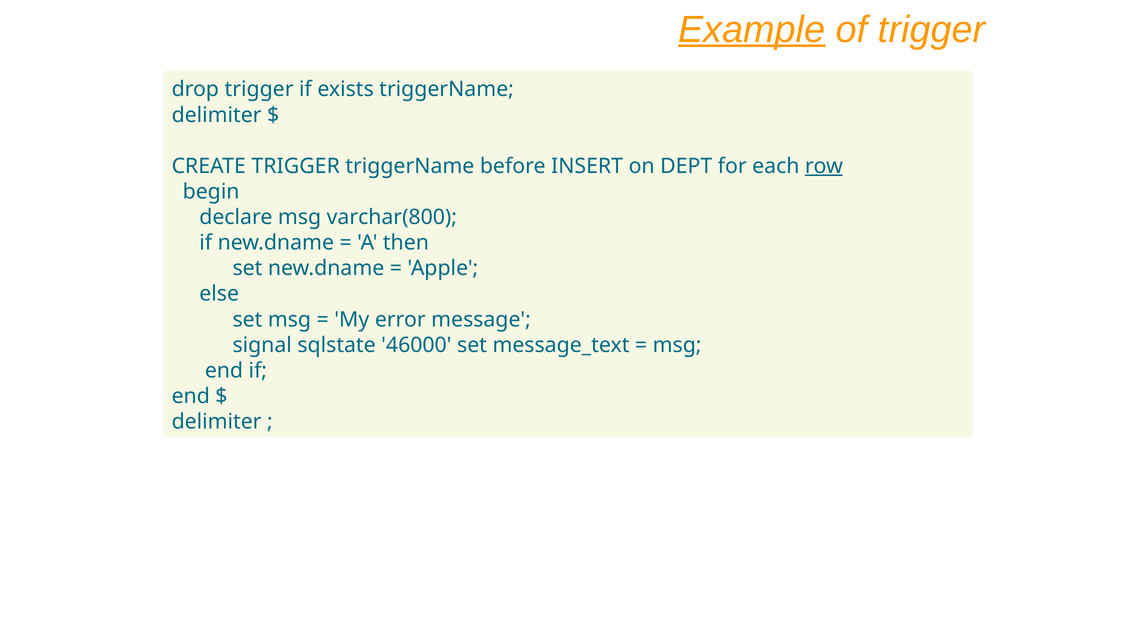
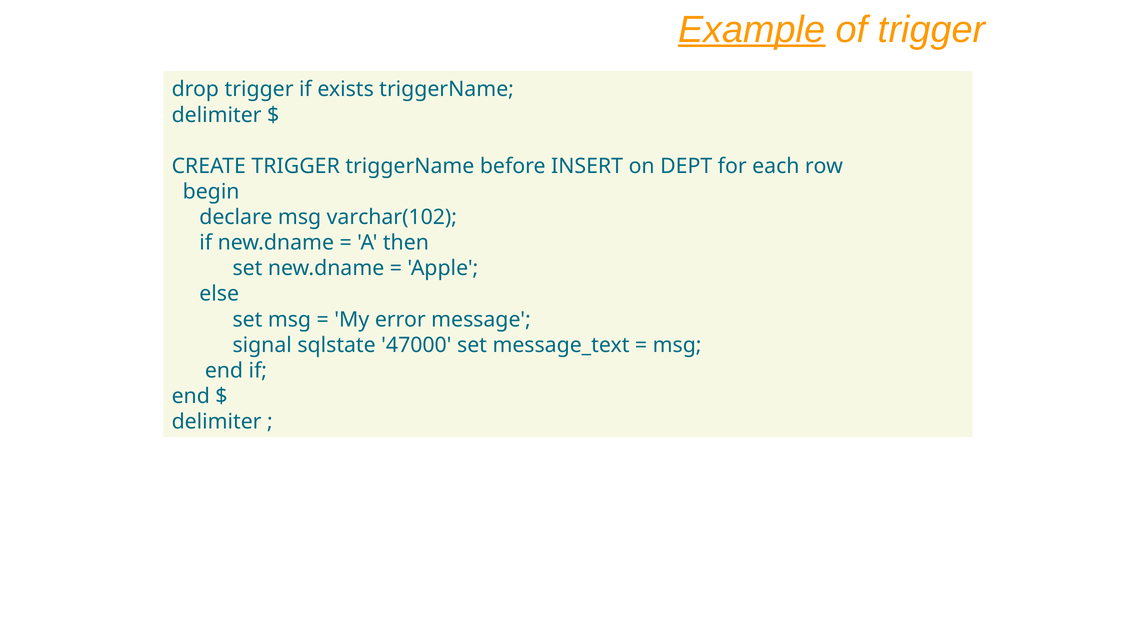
row underline: present -> none
varchar(800: varchar(800 -> varchar(102
46000: 46000 -> 47000
